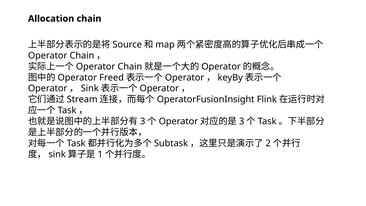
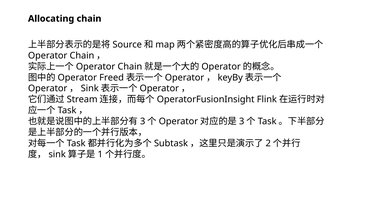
Allocation: Allocation -> Allocating
